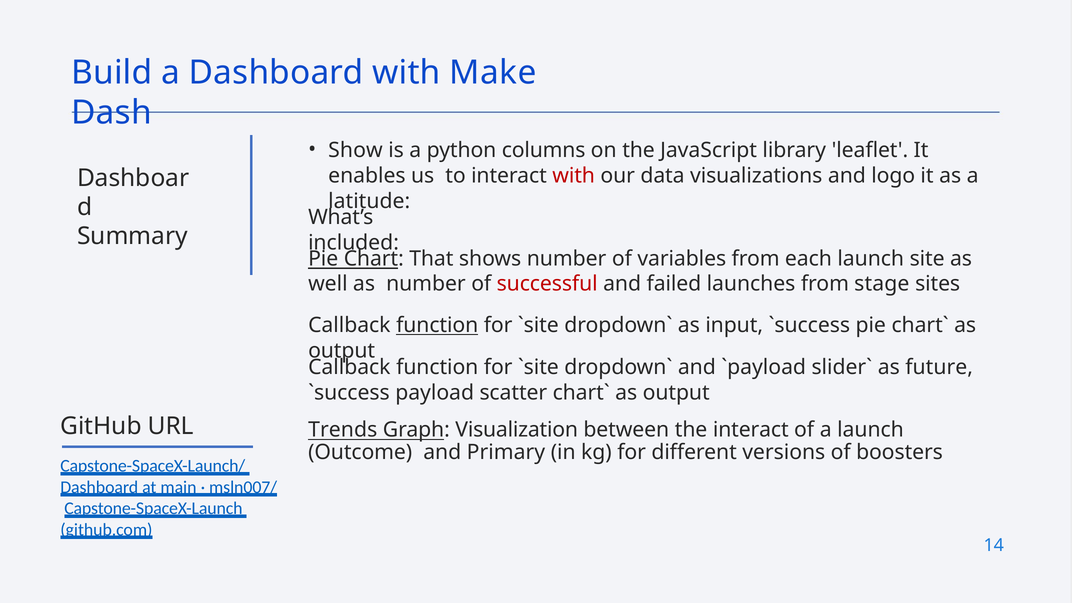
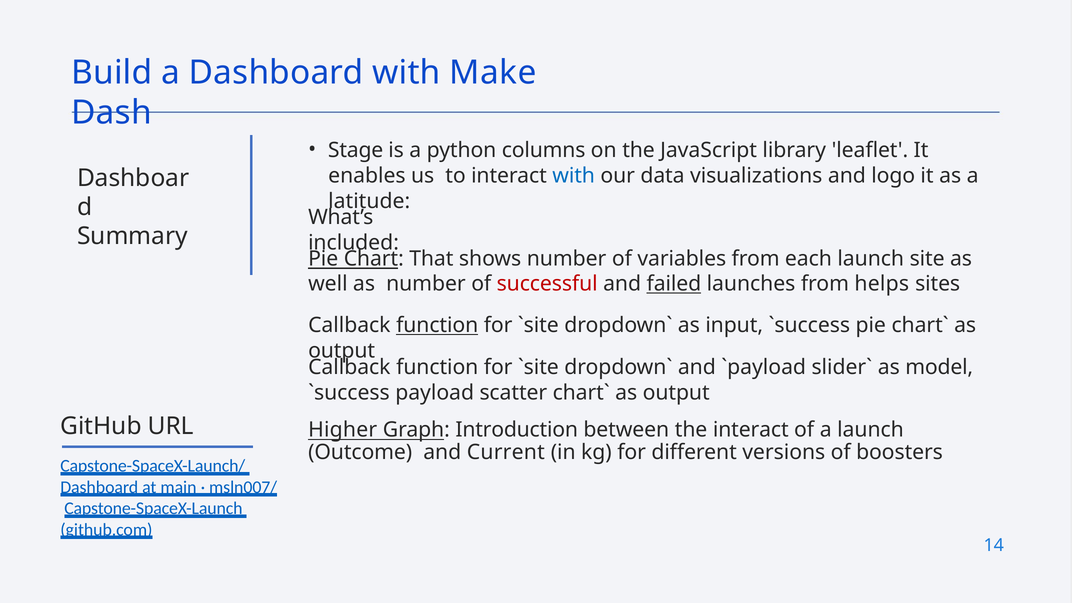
Show: Show -> Stage
with at (574, 176) colour: red -> blue
failed underline: none -> present
stage: stage -> helps
future: future -> model
Trends: Trends -> Higher
Visualization: Visualization -> Introduction
Primary: Primary -> Current
